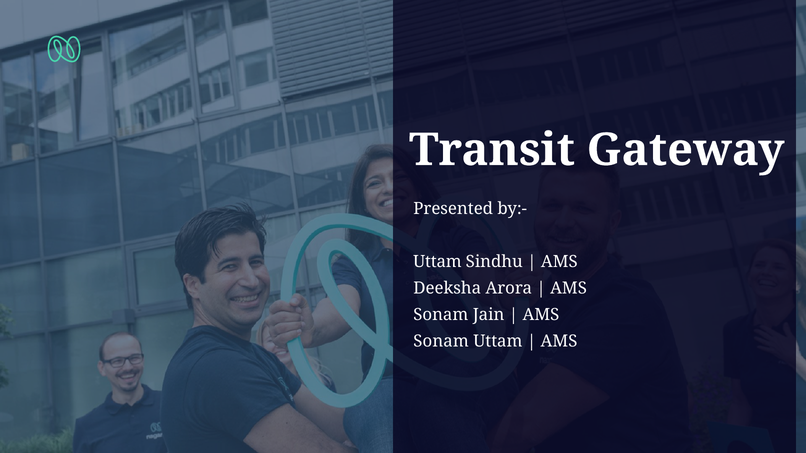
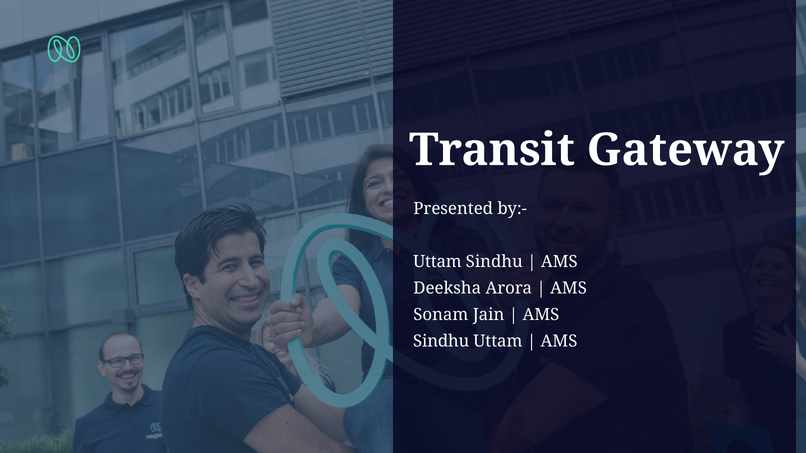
Sonam at (441, 341): Sonam -> Sindhu
